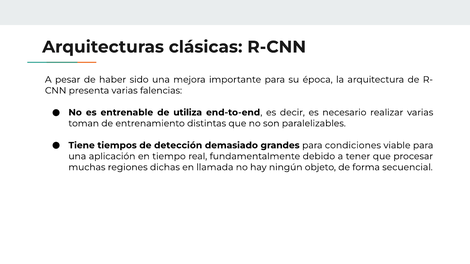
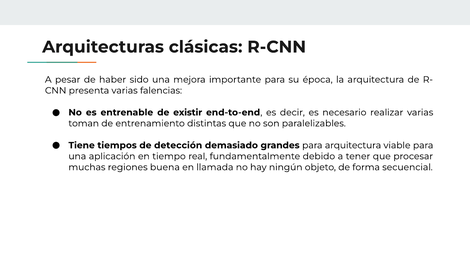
utiliza: utiliza -> existir
para condiciones: condiciones -> arquitectura
dichas: dichas -> buena
